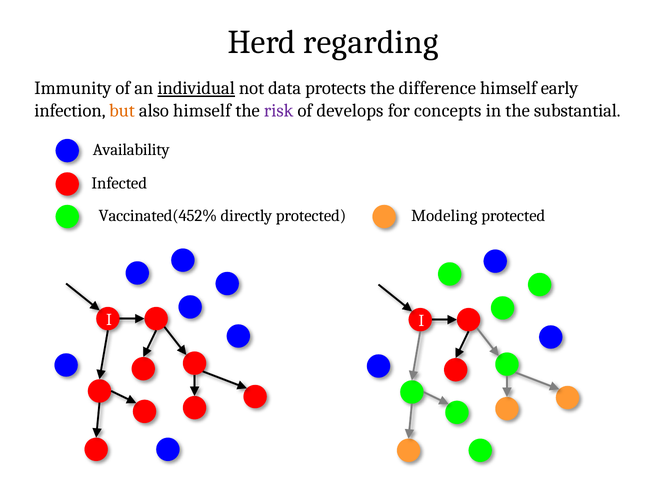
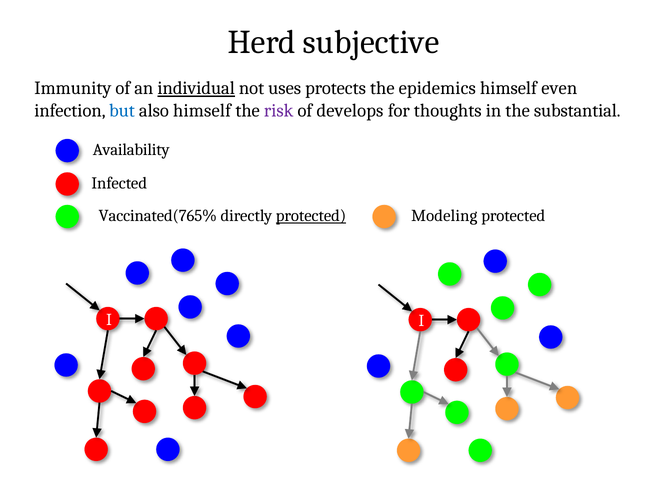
regarding: regarding -> subjective
data: data -> uses
difference: difference -> epidemics
early: early -> even
but colour: orange -> blue
concepts: concepts -> thoughts
Vaccinated(452%: Vaccinated(452% -> Vaccinated(765%
protected at (311, 215) underline: none -> present
